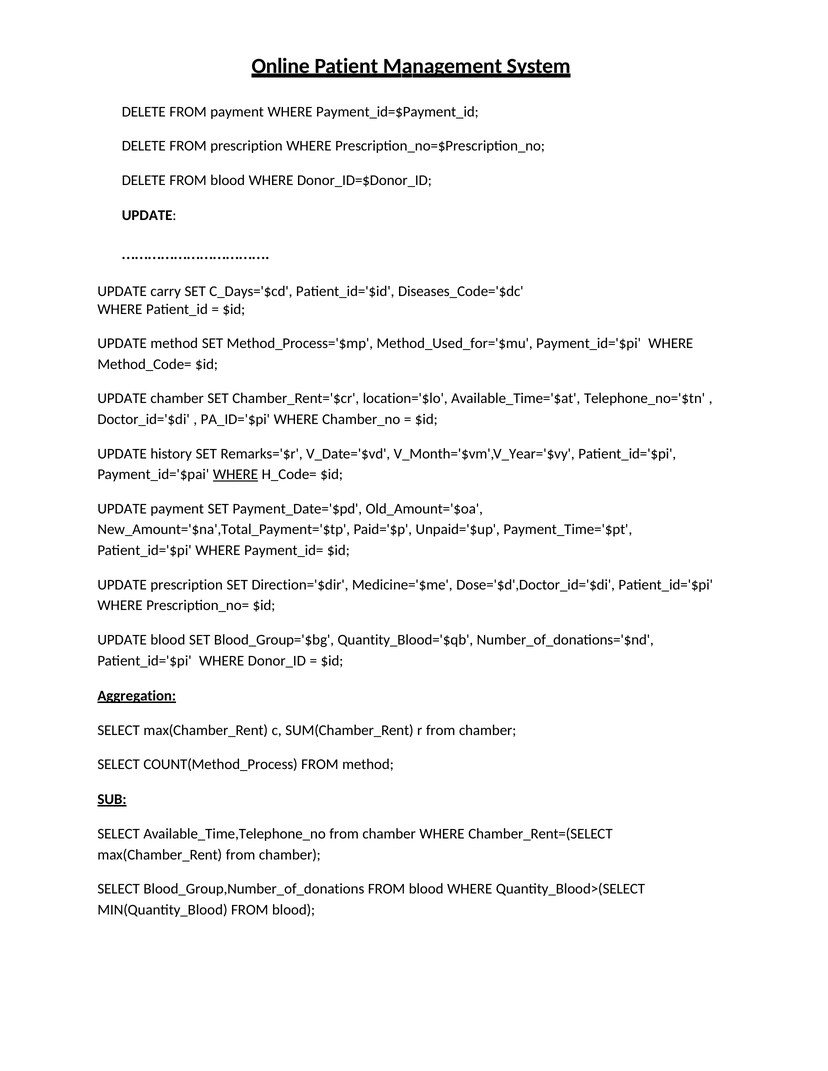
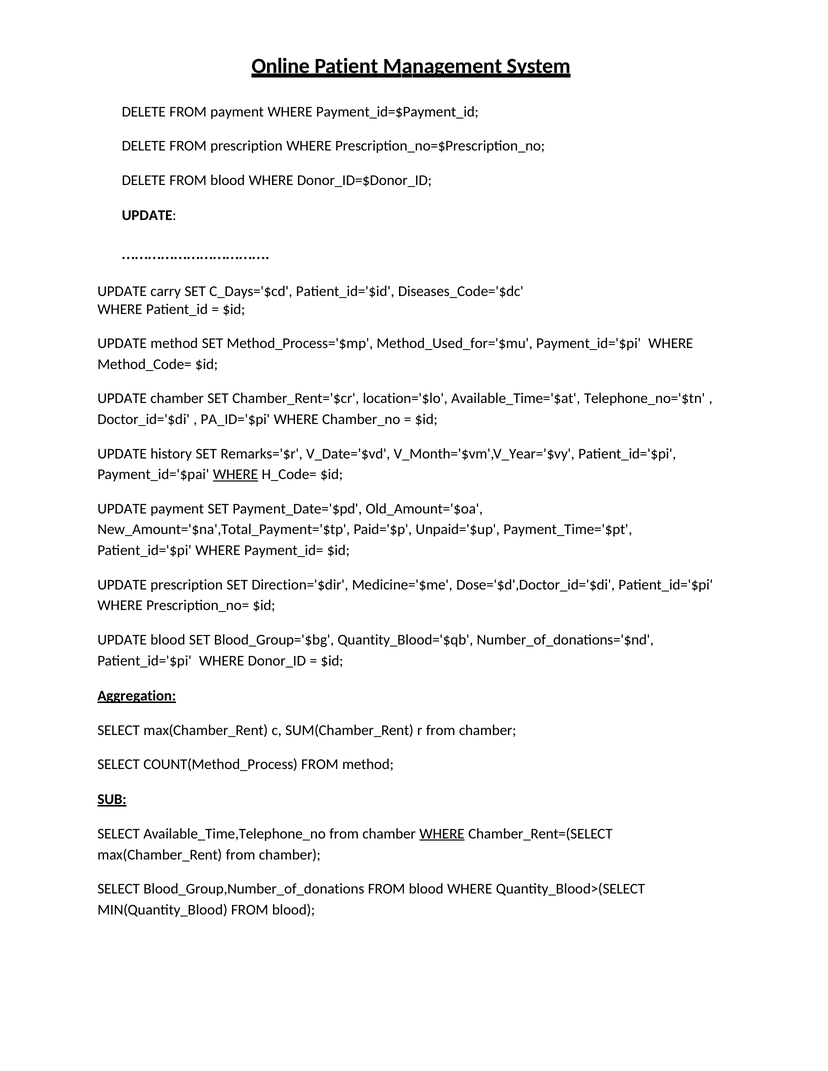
WHERE at (442, 834) underline: none -> present
